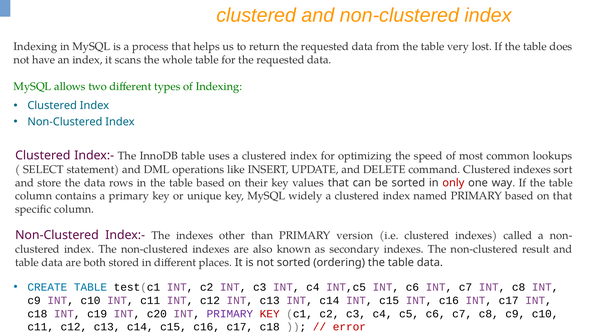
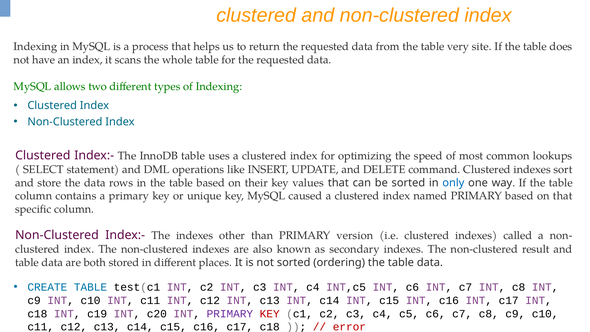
lost: lost -> site
only colour: red -> blue
widely: widely -> caused
